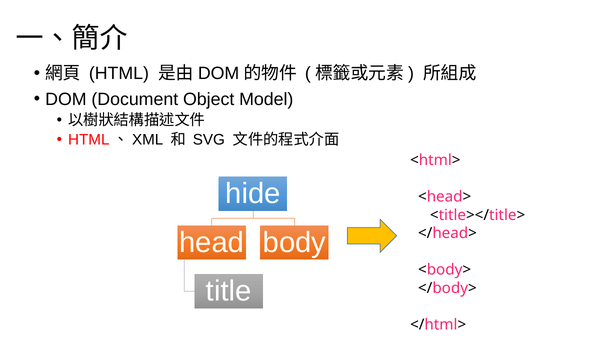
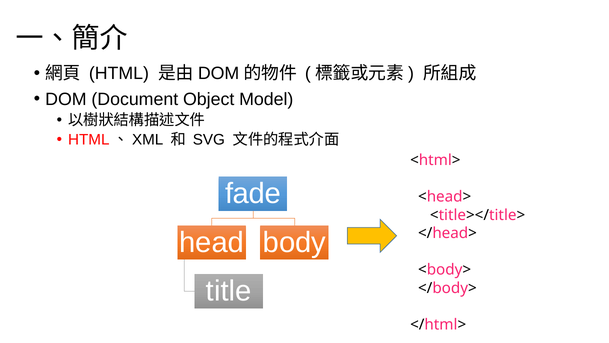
hide: hide -> fade
